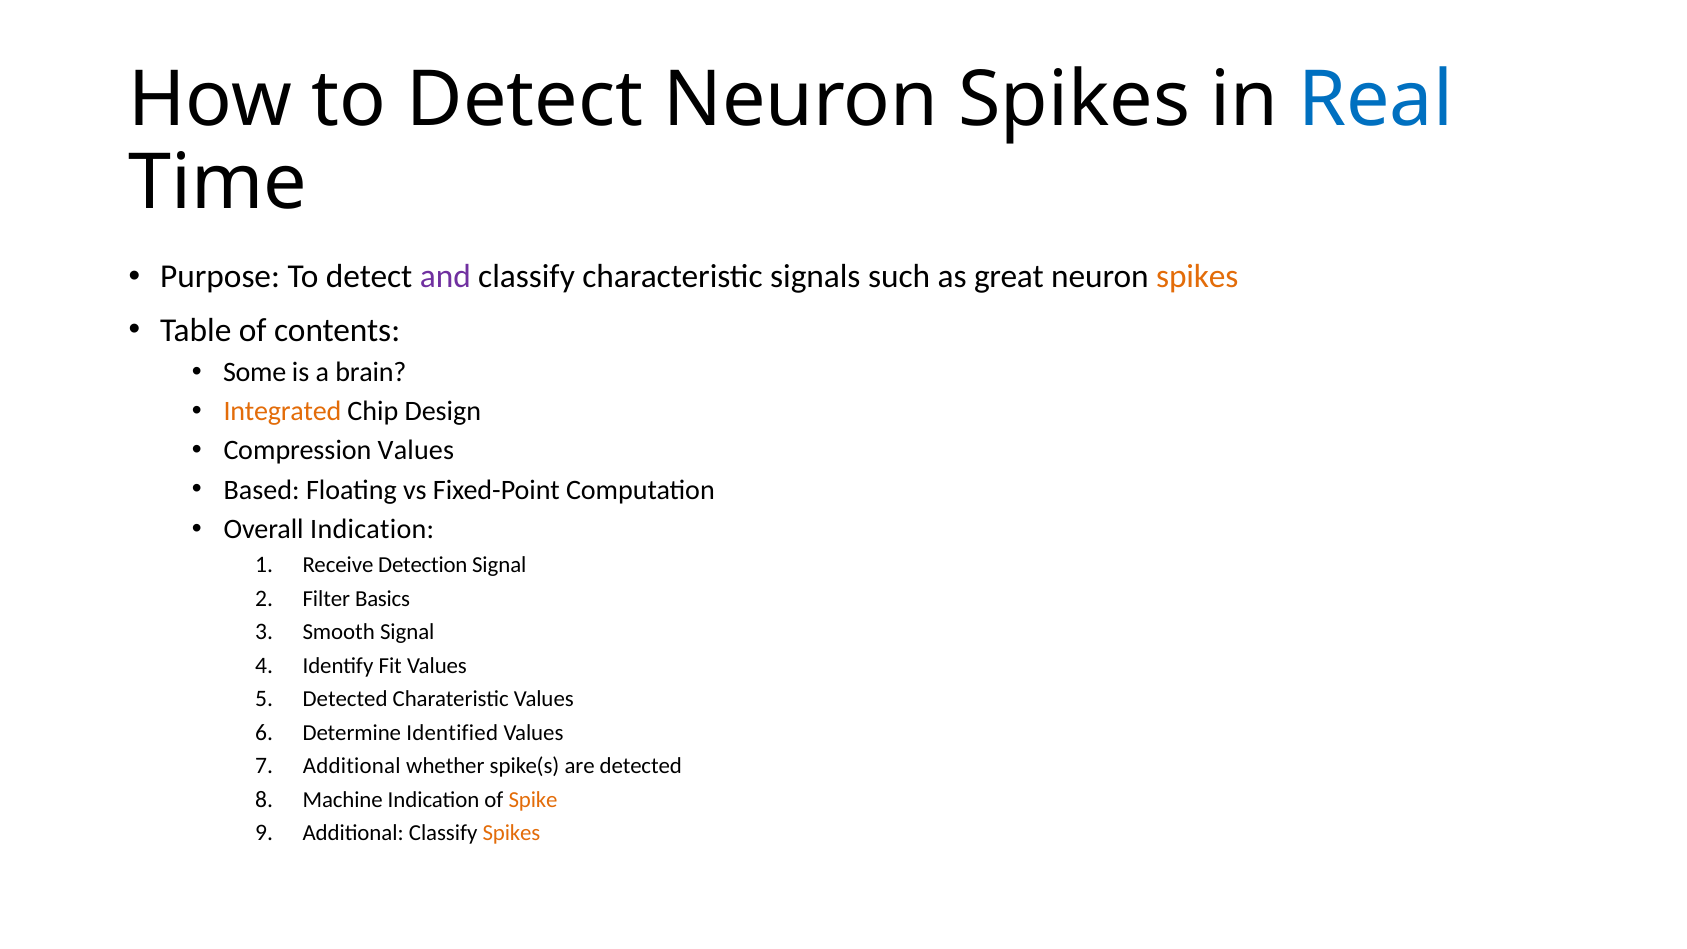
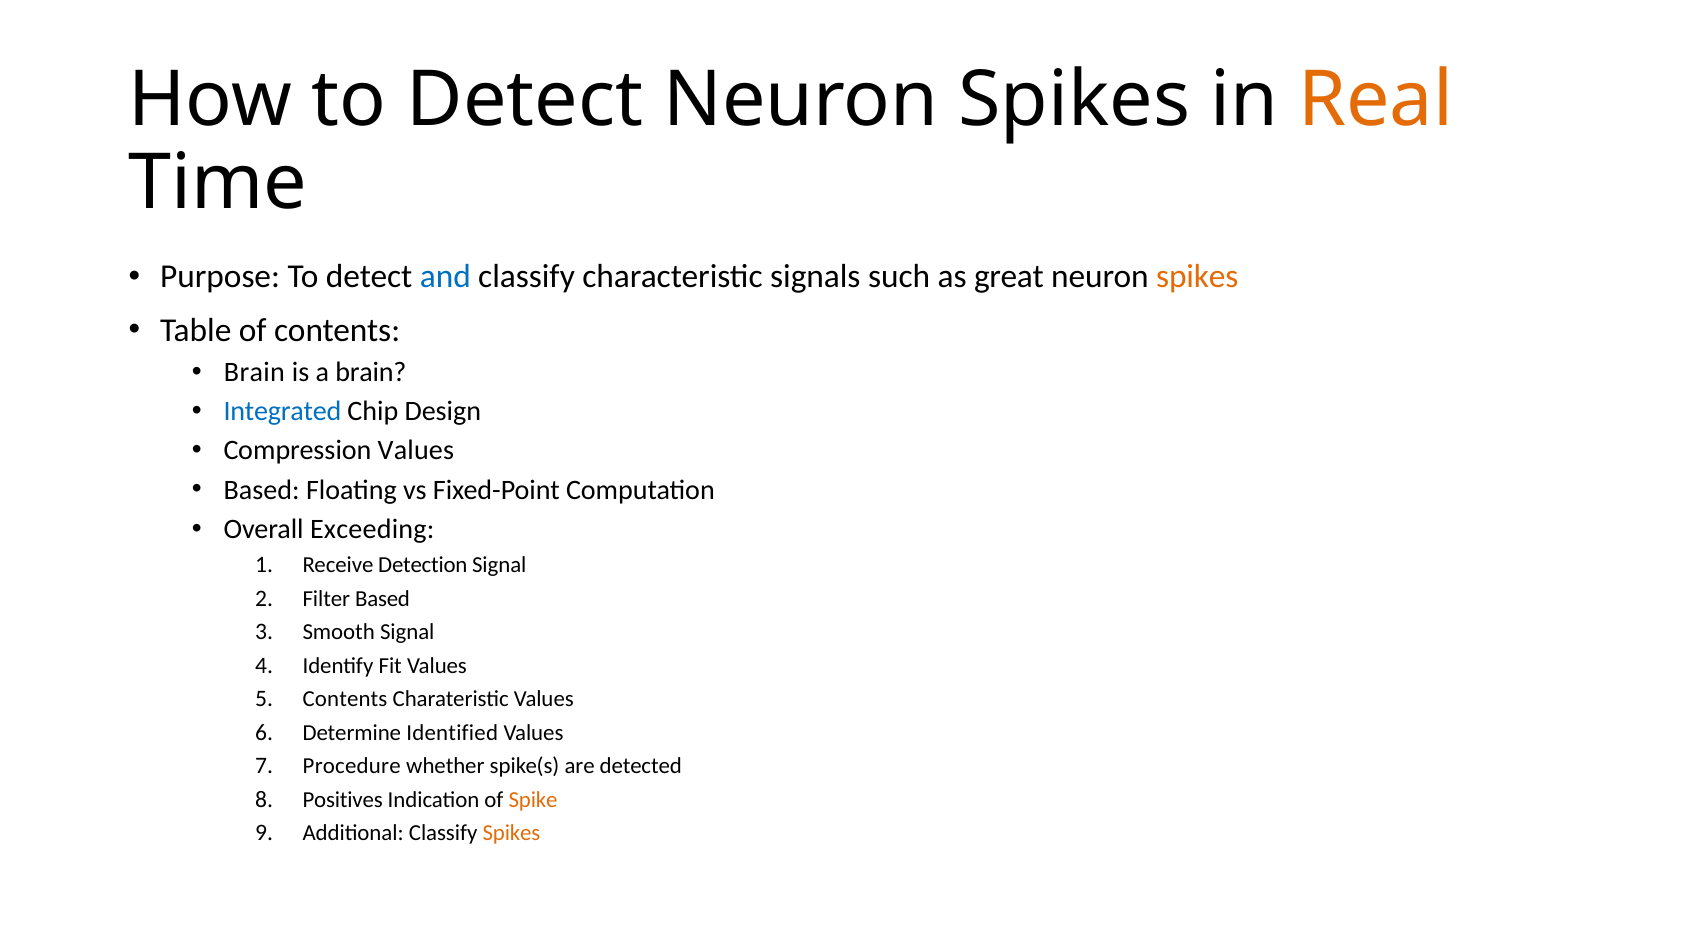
Real colour: blue -> orange
and colour: purple -> blue
Some at (255, 372): Some -> Brain
Integrated colour: orange -> blue
Overall Indication: Indication -> Exceeding
Filter Basics: Basics -> Based
Detected at (345, 699): Detected -> Contents
Additional at (352, 766): Additional -> Procedure
Machine: Machine -> Positives
